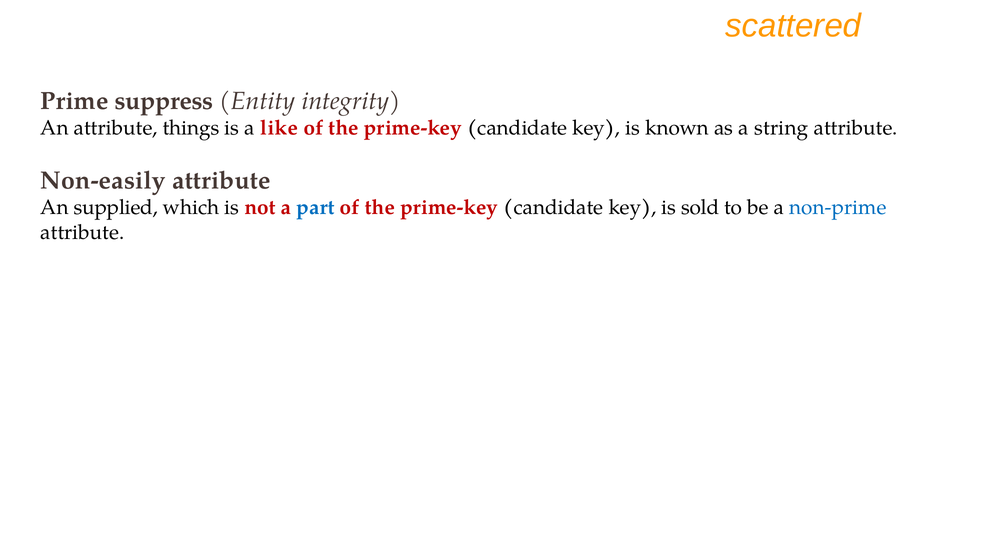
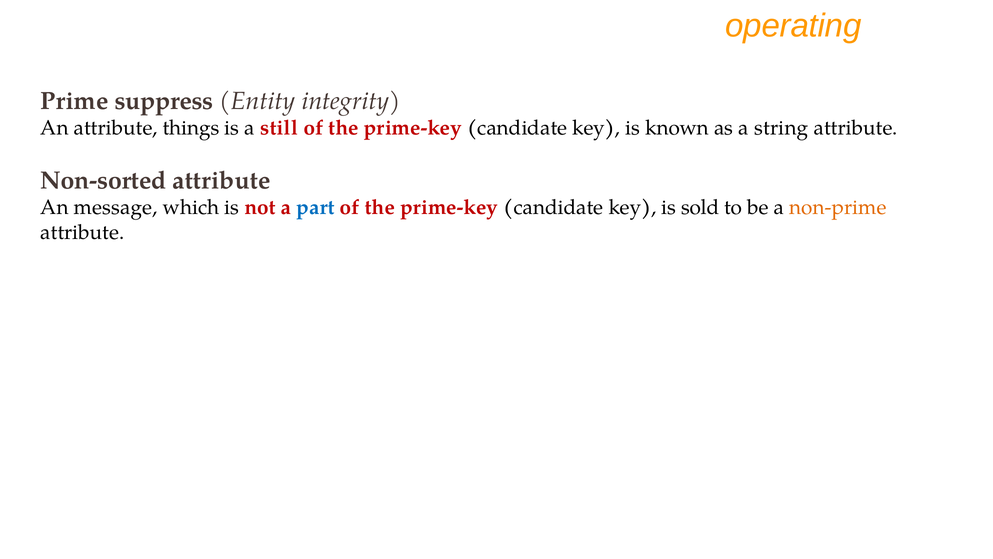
scattered: scattered -> operating
like: like -> still
Non-easily: Non-easily -> Non-sorted
supplied: supplied -> message
non-prime colour: blue -> orange
